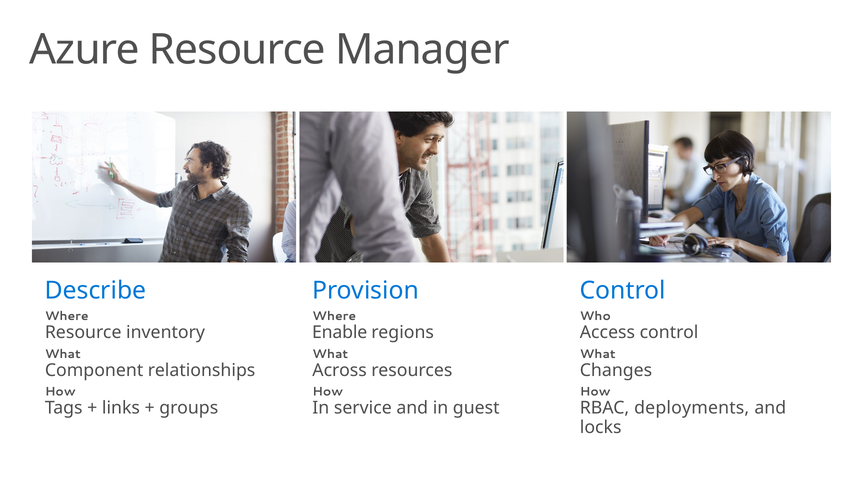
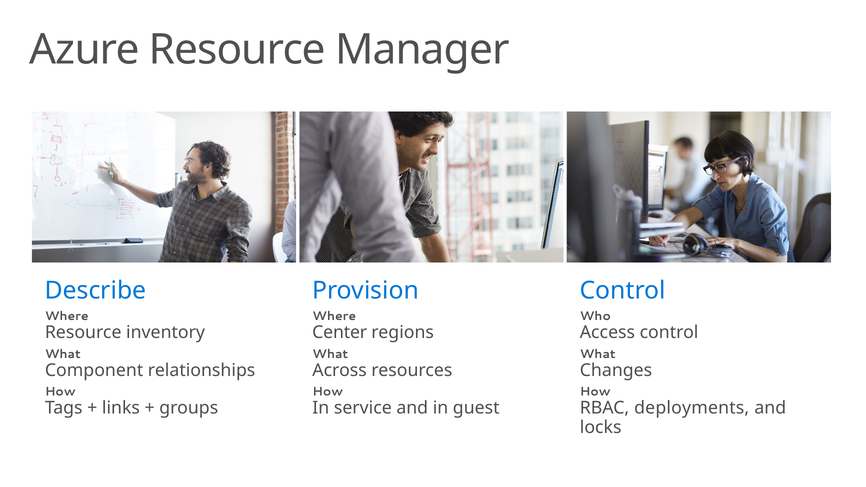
Enable: Enable -> Center
